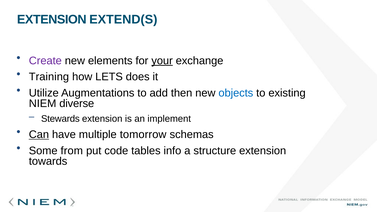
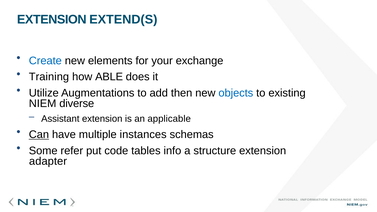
Create colour: purple -> blue
your underline: present -> none
LETS: LETS -> ABLE
Stewards: Stewards -> Assistant
implement: implement -> applicable
tomorrow: tomorrow -> instances
from: from -> refer
towards: towards -> adapter
